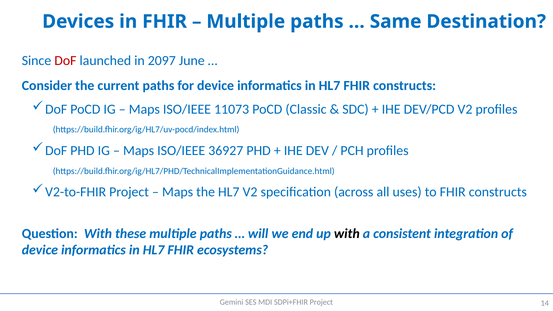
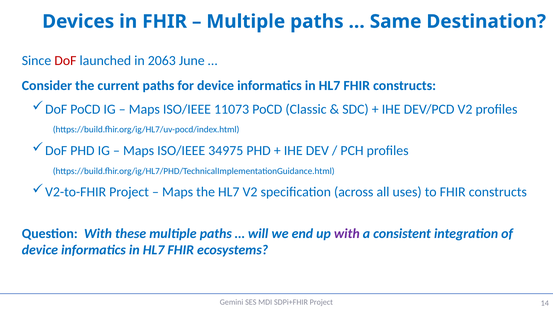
2097: 2097 -> 2063
36927: 36927 -> 34975
with at (347, 234) colour: black -> purple
